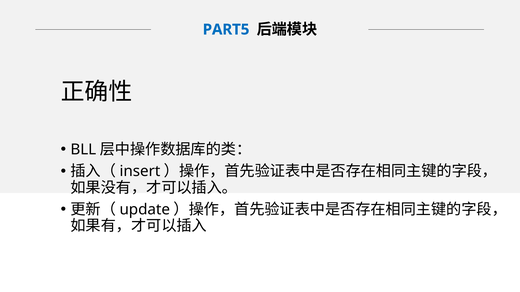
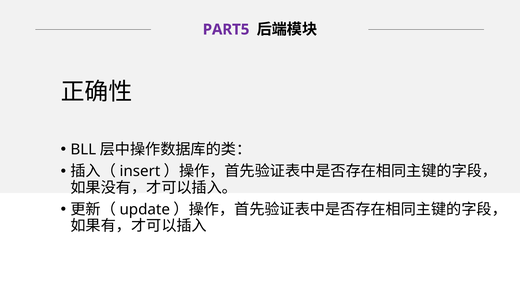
PART5 colour: blue -> purple
